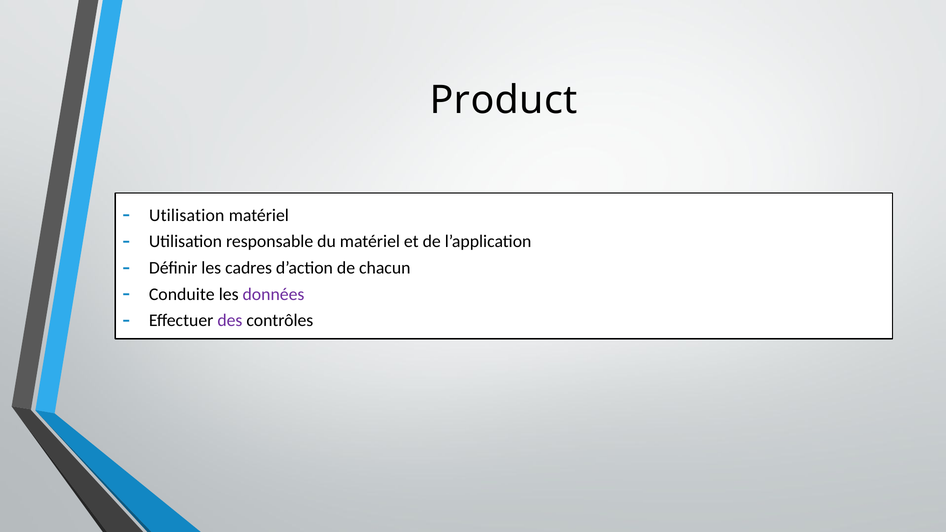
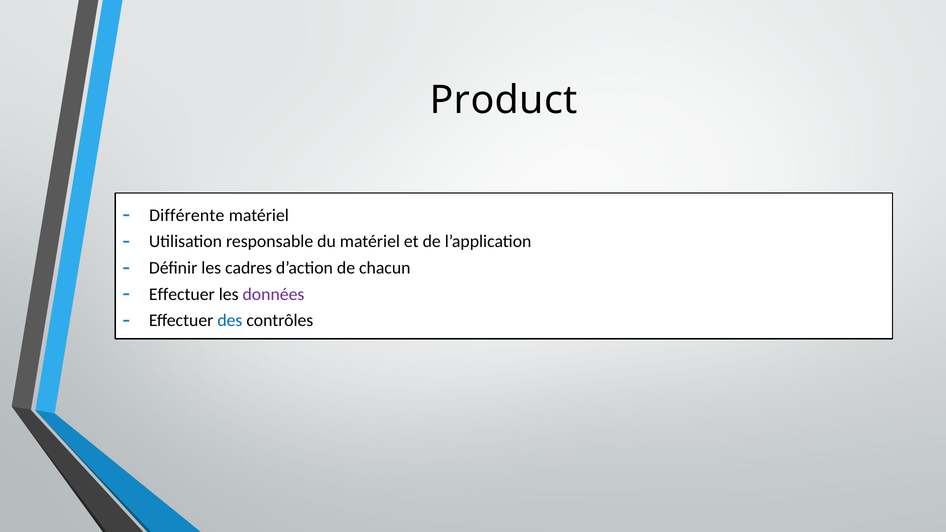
Utilisation at (187, 215): Utilisation -> Différente
Conduite at (182, 294): Conduite -> Effectuer
des colour: purple -> blue
